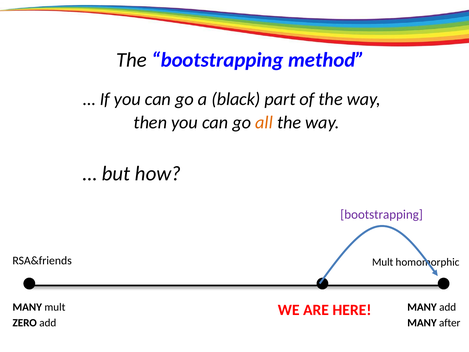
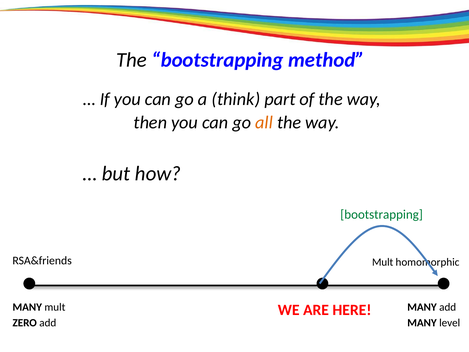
black: black -> think
bootstrapping at (382, 214) colour: purple -> green
after: after -> level
